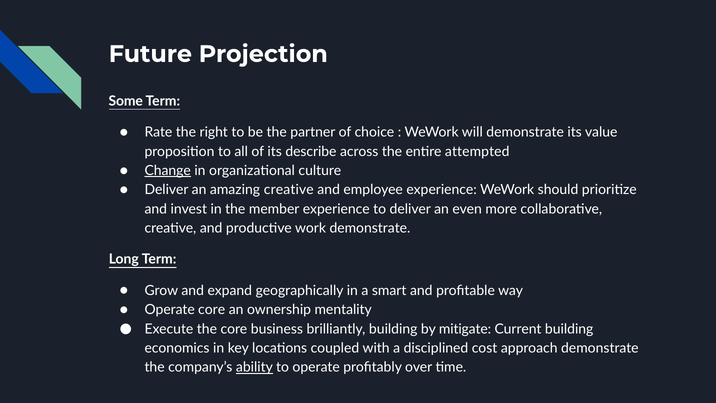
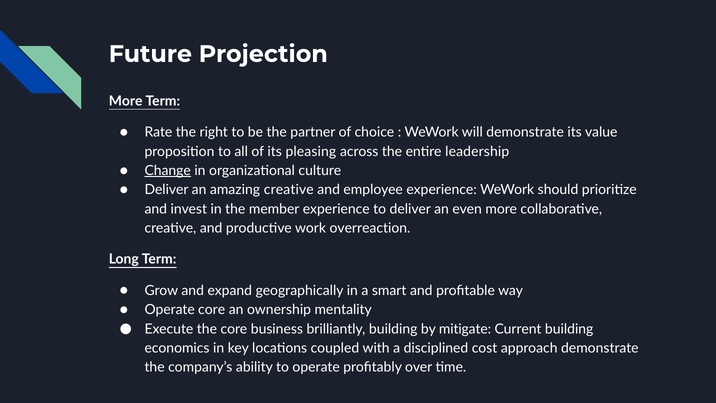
Some at (126, 101): Some -> More
describe: describe -> pleasing
attempted: attempted -> leadership
work demonstrate: demonstrate -> overreaction
ability underline: present -> none
